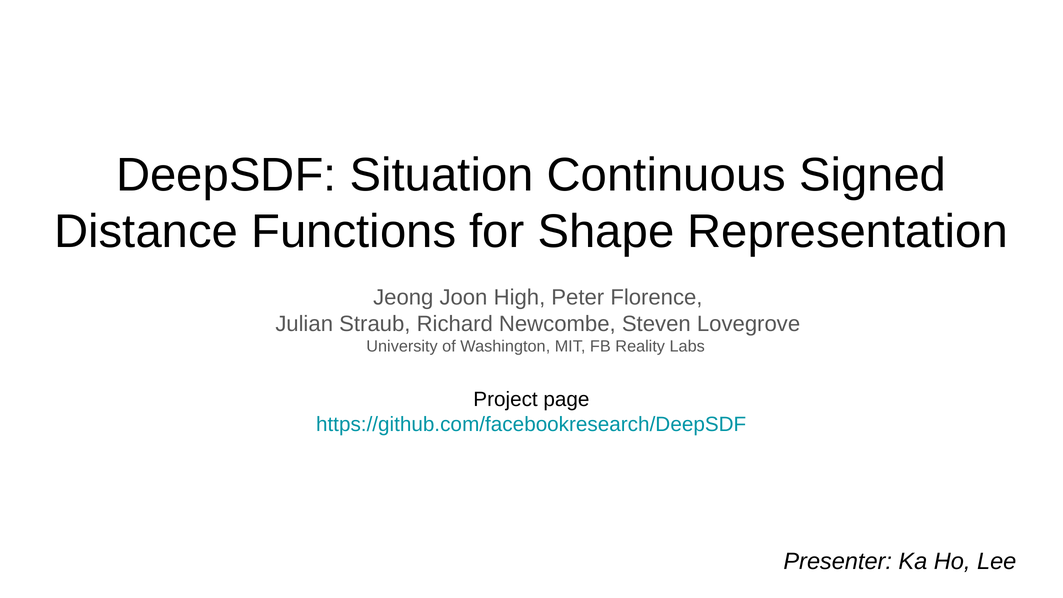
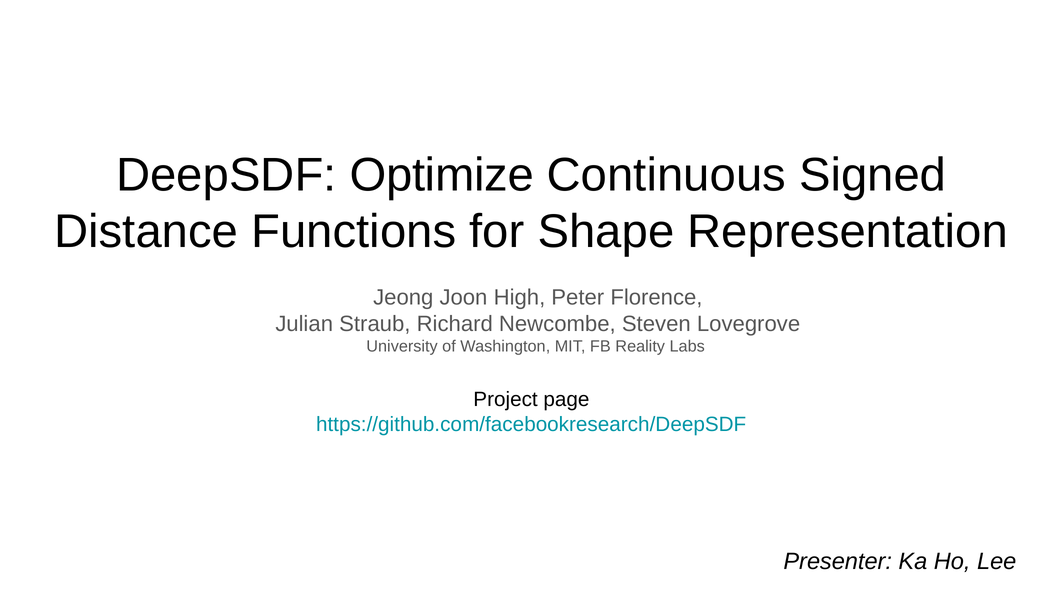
Situation: Situation -> Optimize
